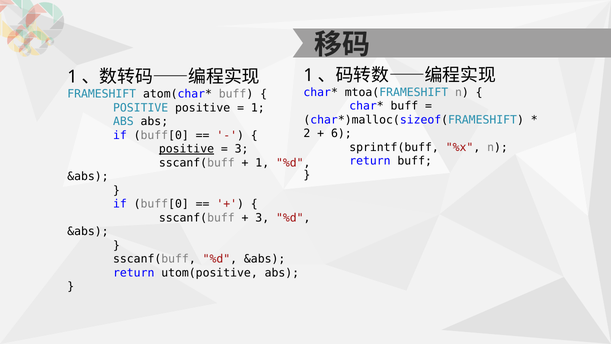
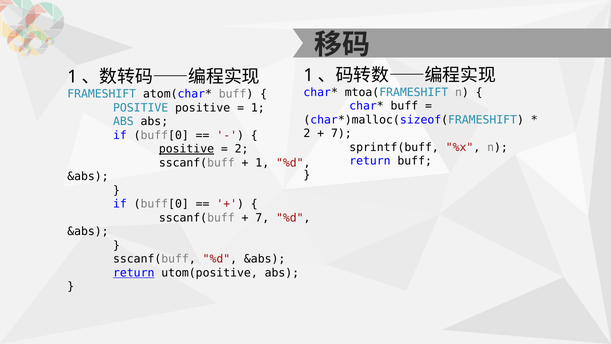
6 at (341, 133): 6 -> 7
3 at (242, 149): 3 -> 2
3 at (262, 218): 3 -> 7
return at (134, 273) underline: none -> present
